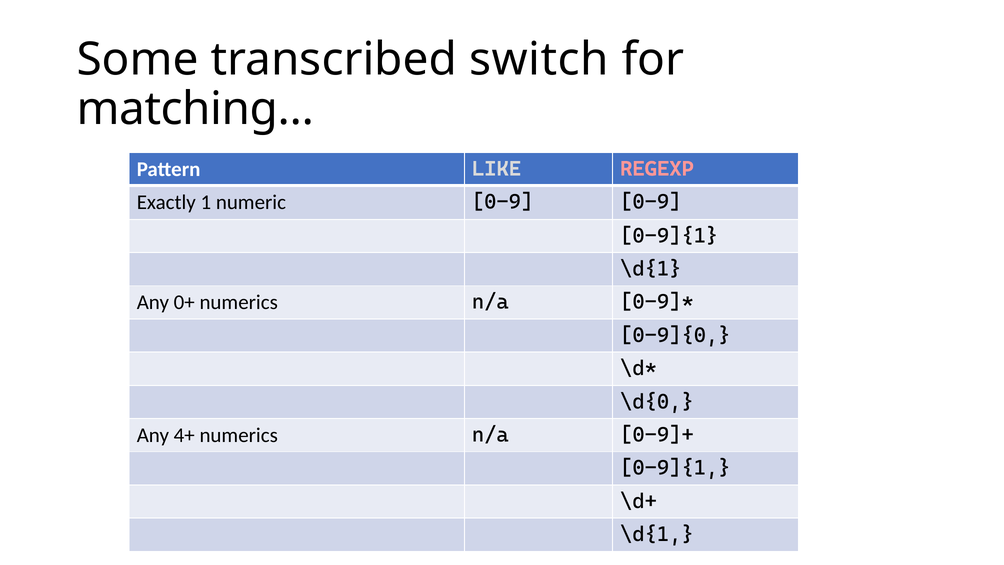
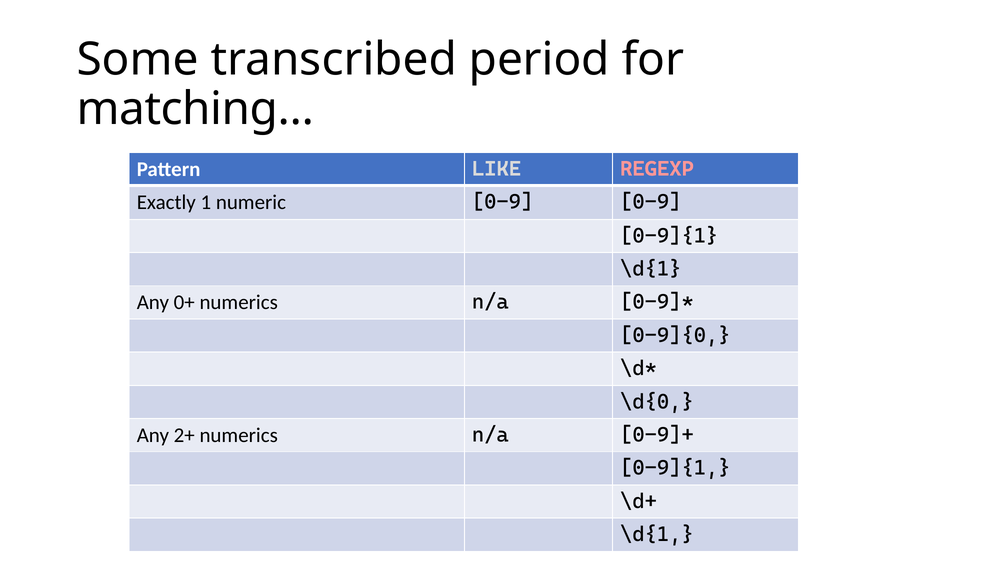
switch: switch -> period
4+: 4+ -> 2+
